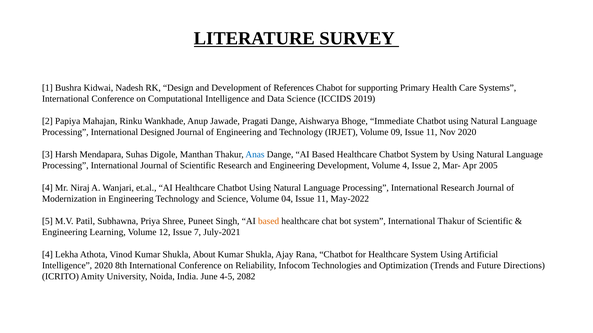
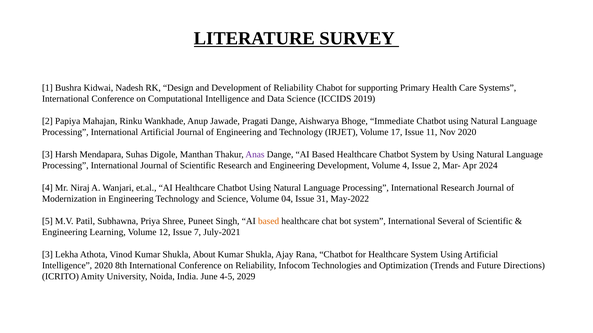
of References: References -> Reliability
International Designed: Designed -> Artificial
09: 09 -> 17
Anas colour: blue -> purple
2005: 2005 -> 2024
04 Issue 11: 11 -> 31
International Thakur: Thakur -> Several
4 at (47, 255): 4 -> 3
2082: 2082 -> 2029
